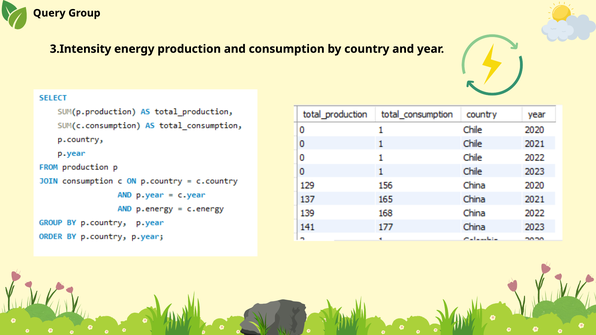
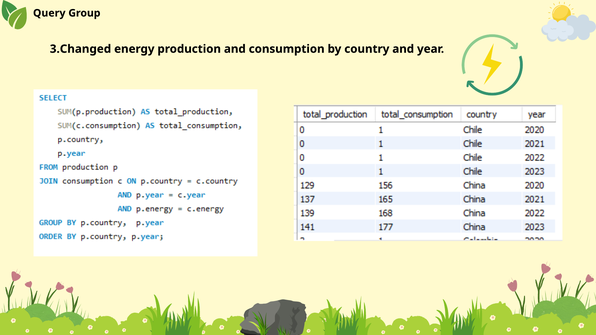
3.Intensity: 3.Intensity -> 3.Changed
